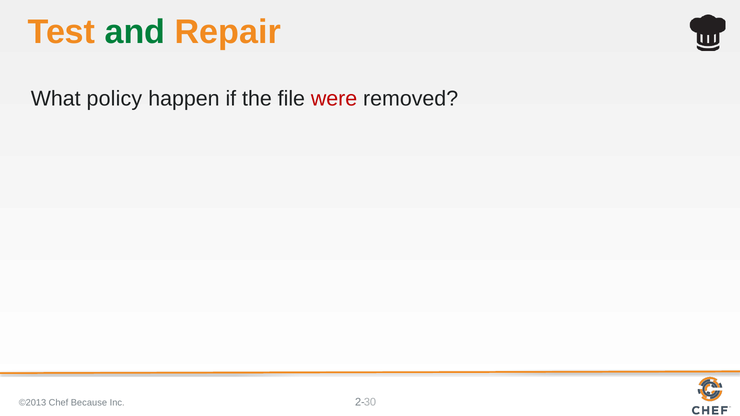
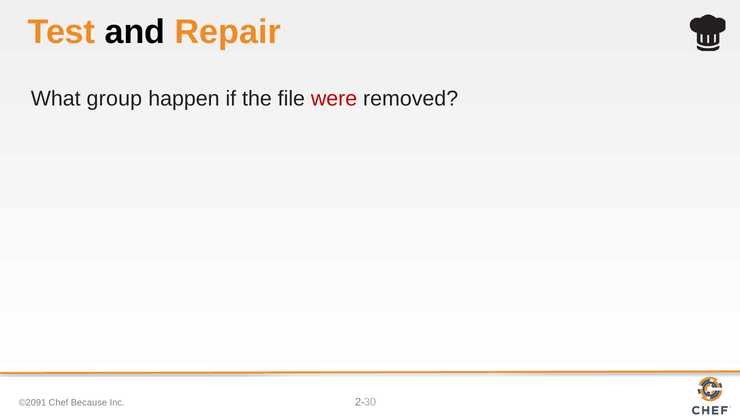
and colour: green -> black
policy: policy -> group
©2013: ©2013 -> ©2091
